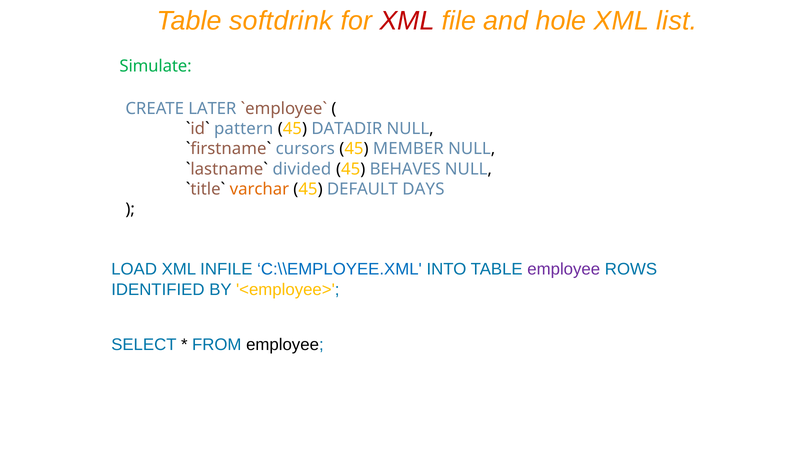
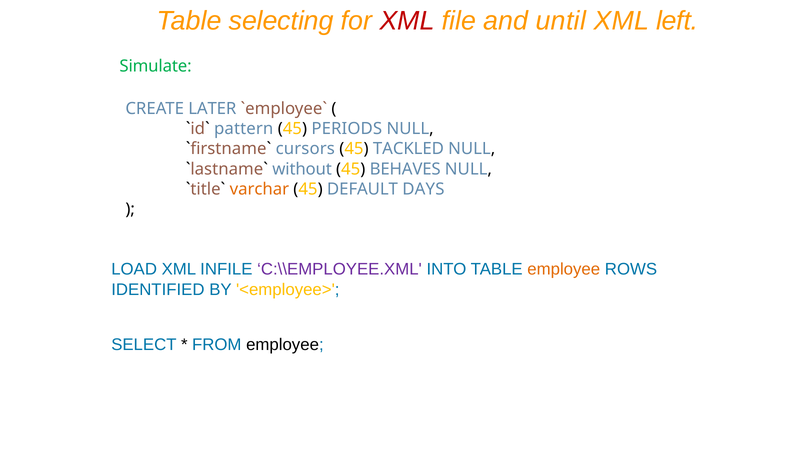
softdrink: softdrink -> selecting
hole: hole -> until
list: list -> left
DATADIR: DATADIR -> PERIODS
MEMBER: MEMBER -> TACKLED
divided: divided -> without
C:\\EMPLOYEE.XML colour: blue -> purple
employee at (564, 269) colour: purple -> orange
